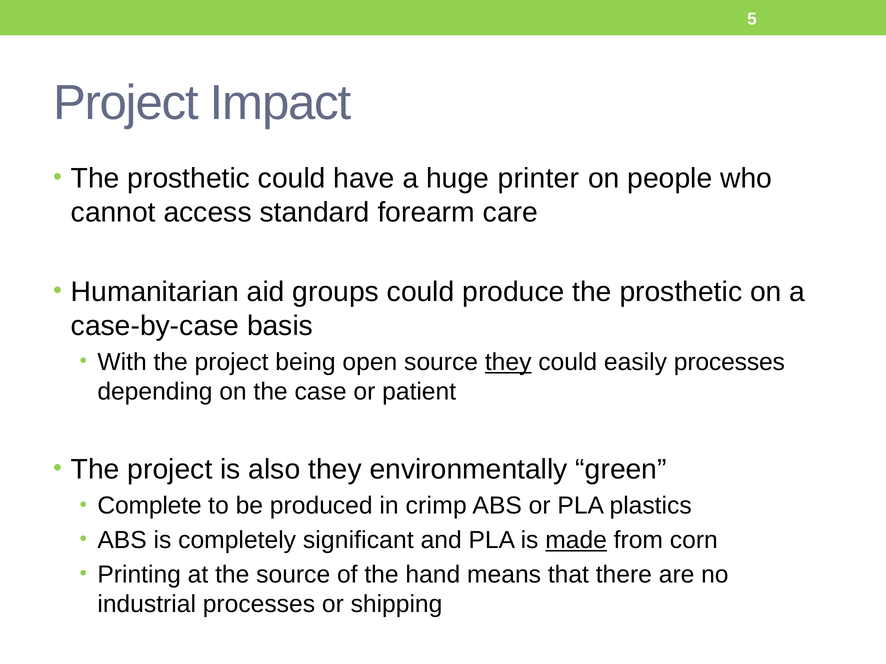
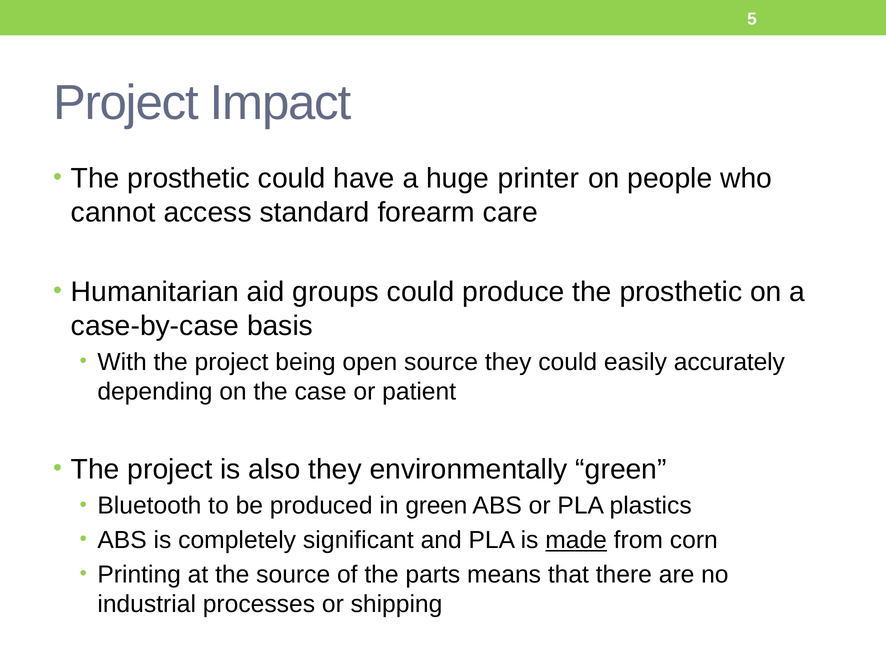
they at (508, 362) underline: present -> none
easily processes: processes -> accurately
Complete: Complete -> Bluetooth
in crimp: crimp -> green
hand: hand -> parts
